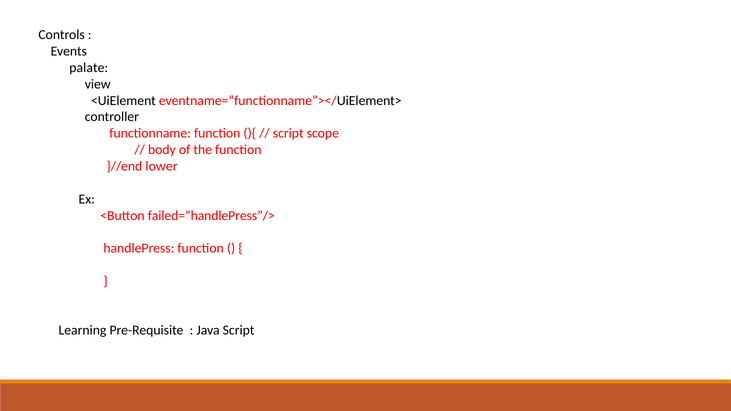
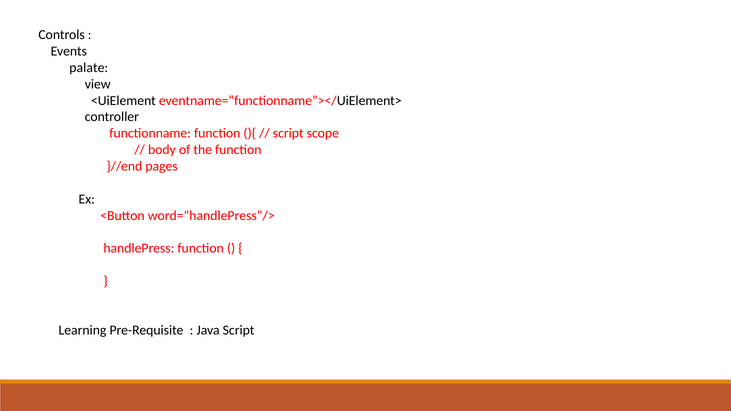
lower: lower -> pages
failed=“handlePress”/>: failed=“handlePress”/> -> word=“handlePress”/>
